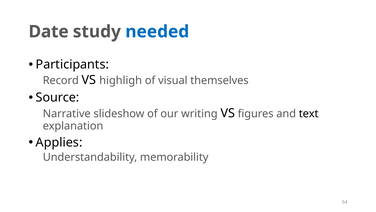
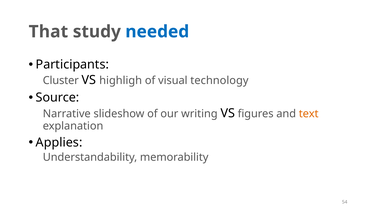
Date: Date -> That
Record: Record -> Cluster
themselves: themselves -> technology
text colour: black -> orange
